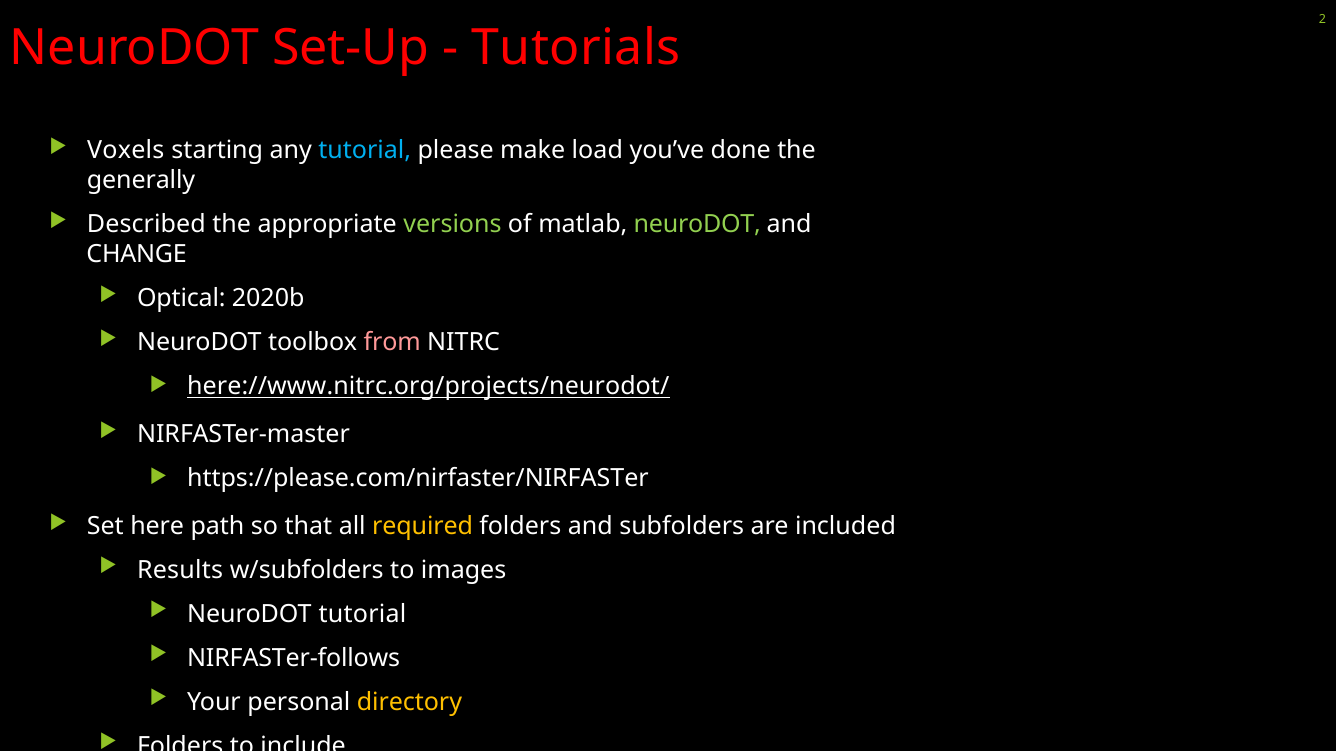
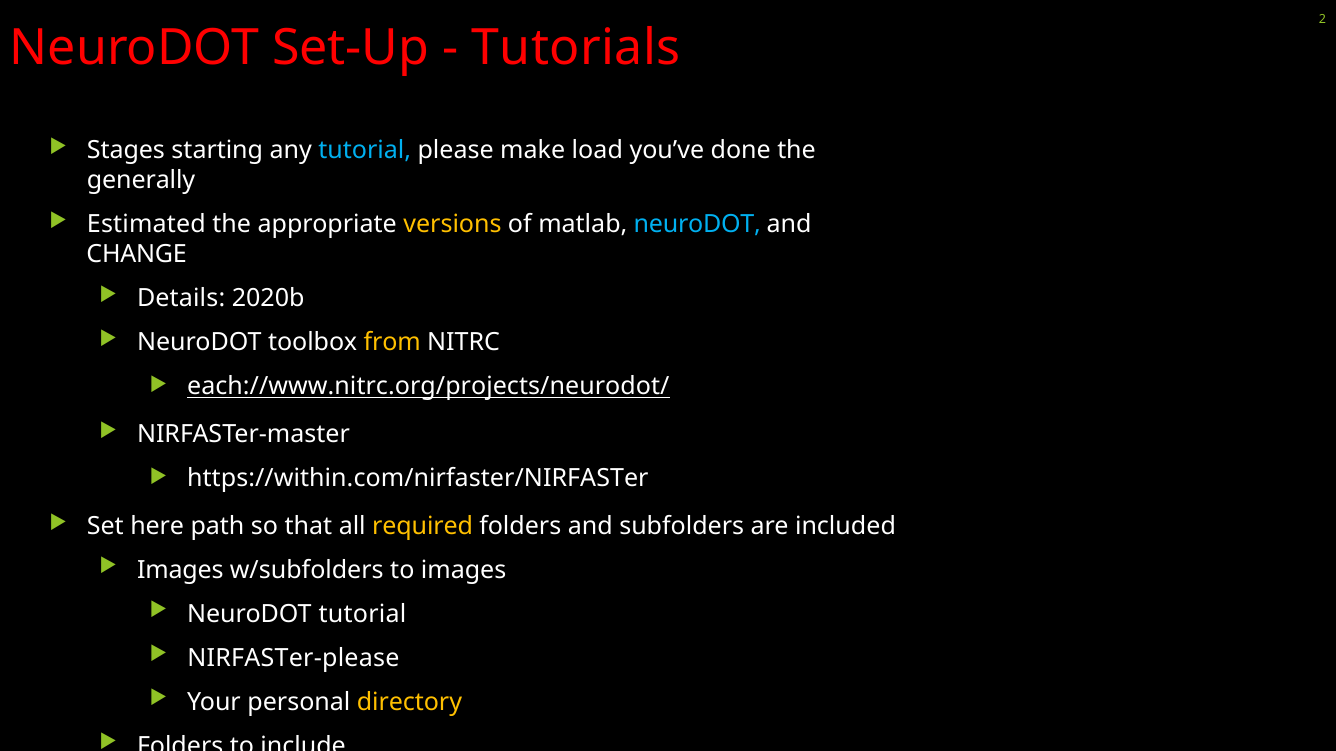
Voxels: Voxels -> Stages
Described: Described -> Estimated
versions colour: light green -> yellow
neuroDOT at (697, 224) colour: light green -> light blue
Optical: Optical -> Details
from colour: pink -> yellow
here://www.nitrc.org/projects/neurodot/: here://www.nitrc.org/projects/neurodot/ -> each://www.nitrc.org/projects/neurodot/
https://please.com/nirfaster/NIRFASTer: https://please.com/nirfaster/NIRFASTer -> https://within.com/nirfaster/NIRFASTer
Results at (180, 570): Results -> Images
NIRFASTer-follows: NIRFASTer-follows -> NIRFASTer-please
